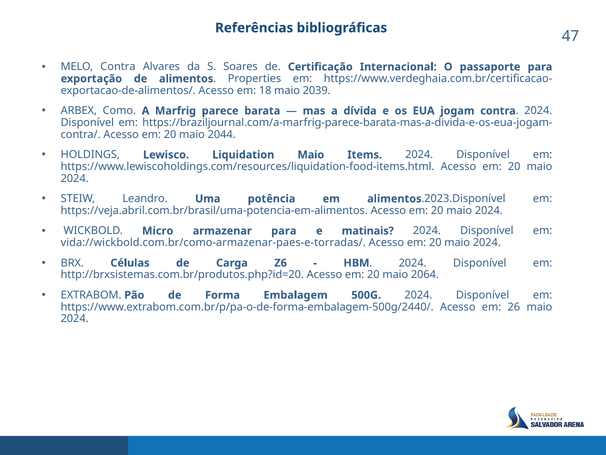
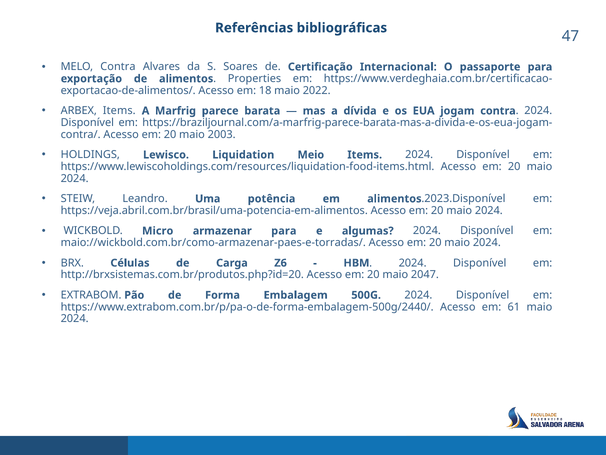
2039: 2039 -> 2022
ARBEX Como: Como -> Items
2044: 2044 -> 2003
Liquidation Maio: Maio -> Meio
matinais: matinais -> algumas
vida://wickbold.com.br/como-armazenar-paes-e-torradas/: vida://wickbold.com.br/como-armazenar-paes-e-torradas/ -> maio://wickbold.com.br/como-armazenar-paes-e-torradas/
2064: 2064 -> 2047
26: 26 -> 61
